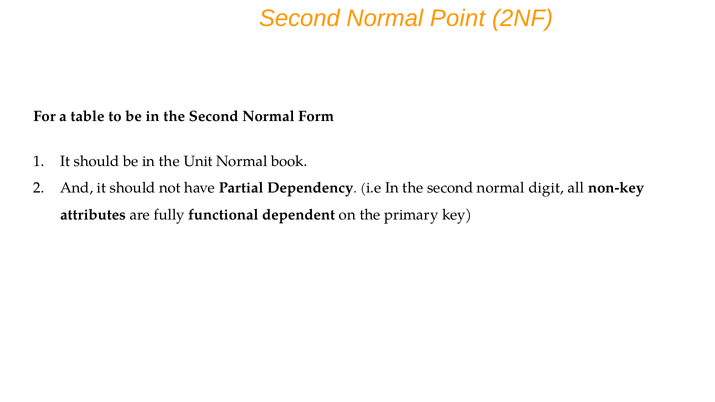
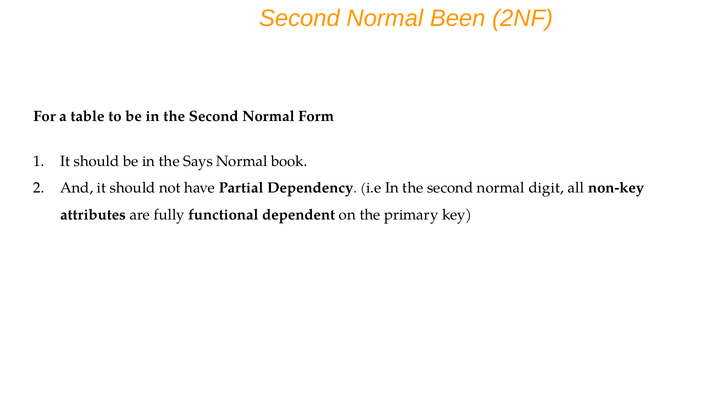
Point: Point -> Been
Unit: Unit -> Says
